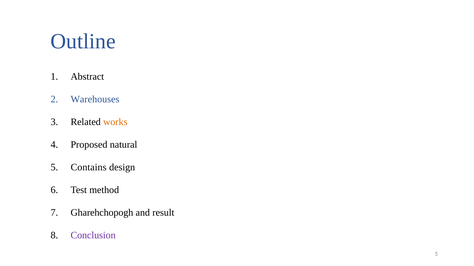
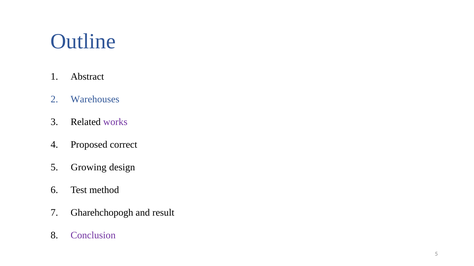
works colour: orange -> purple
natural: natural -> correct
Contains: Contains -> Growing
